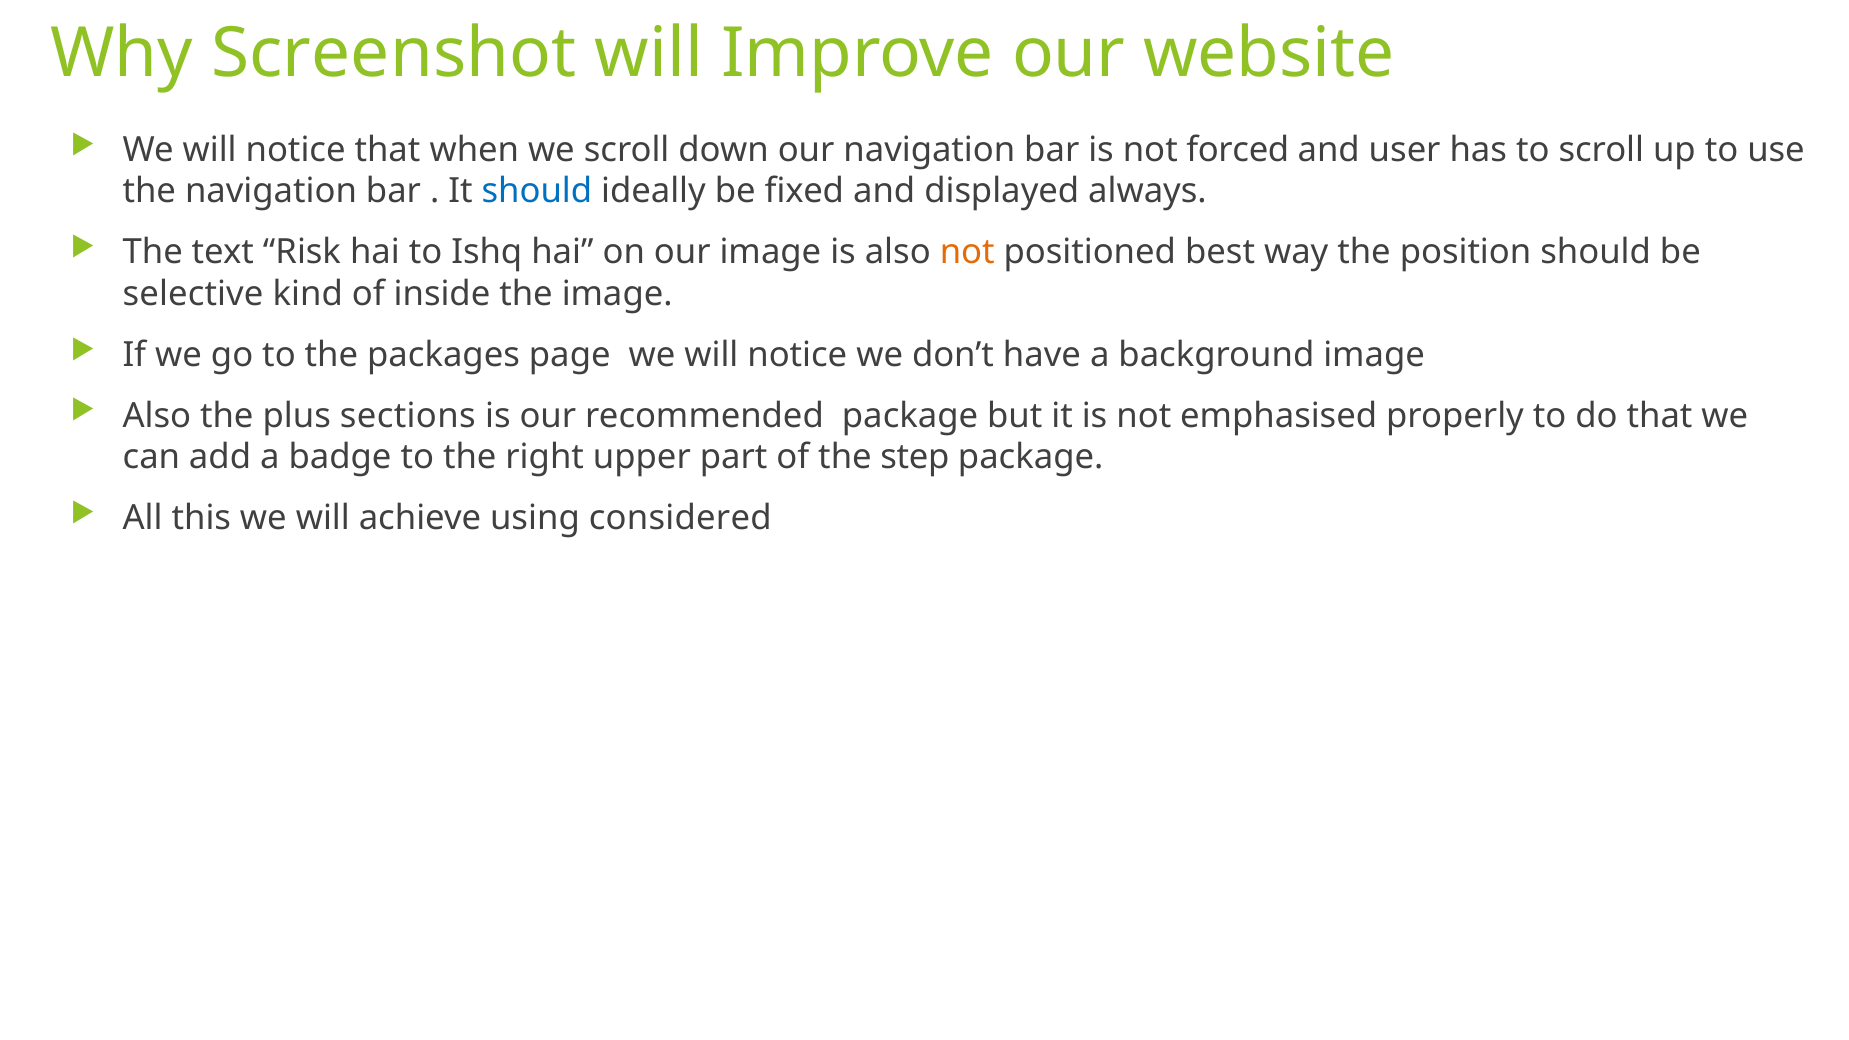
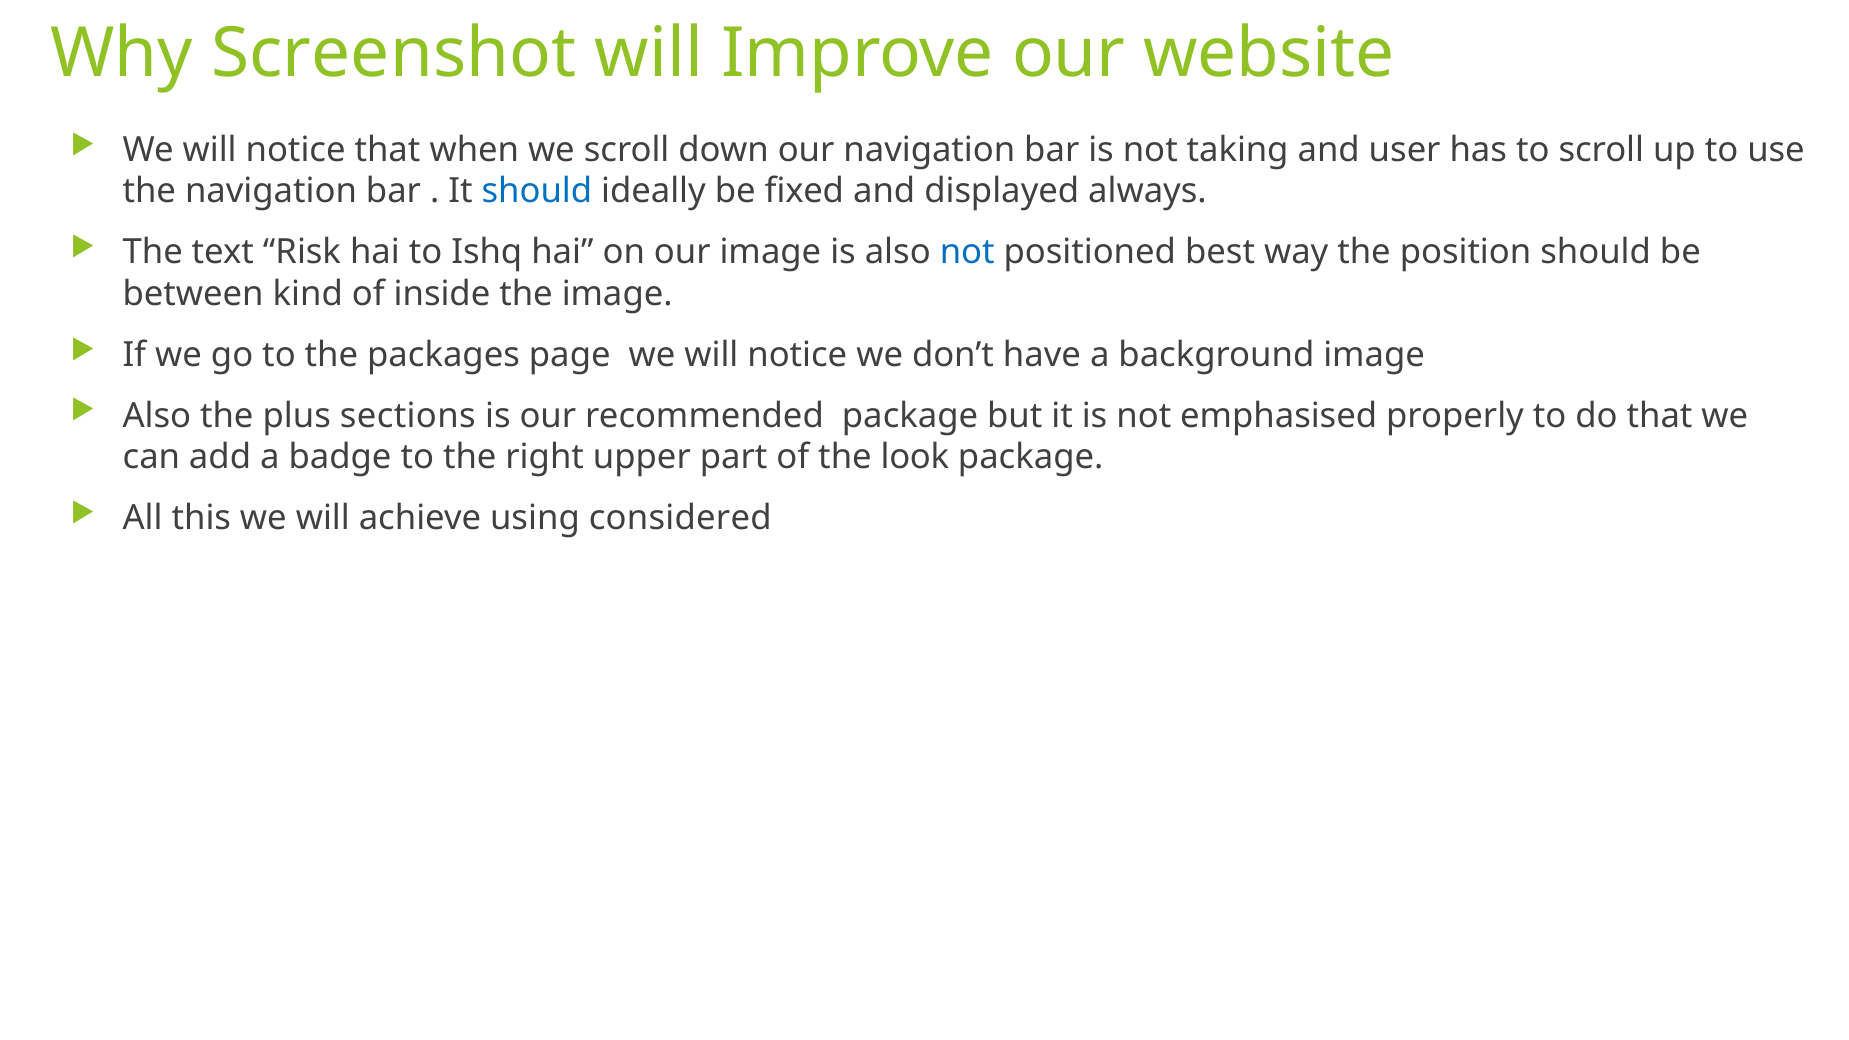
forced: forced -> taking
not at (967, 252) colour: orange -> blue
selective: selective -> between
step: step -> look
